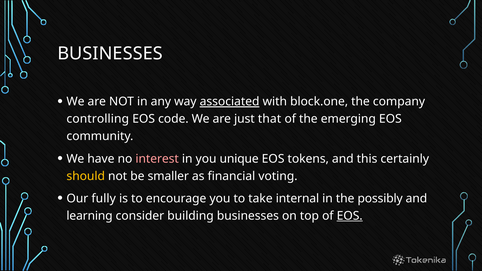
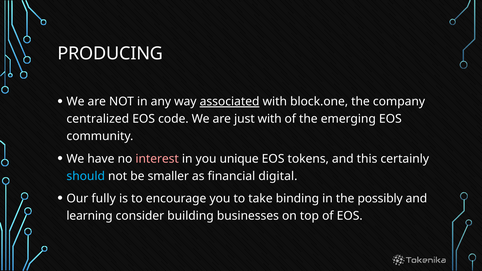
BUSINESSES at (110, 54): BUSINESSES -> PRODUCING
controlling: controlling -> centralized
just that: that -> with
should colour: yellow -> light blue
voting: voting -> digital
internal: internal -> binding
EOS at (350, 216) underline: present -> none
